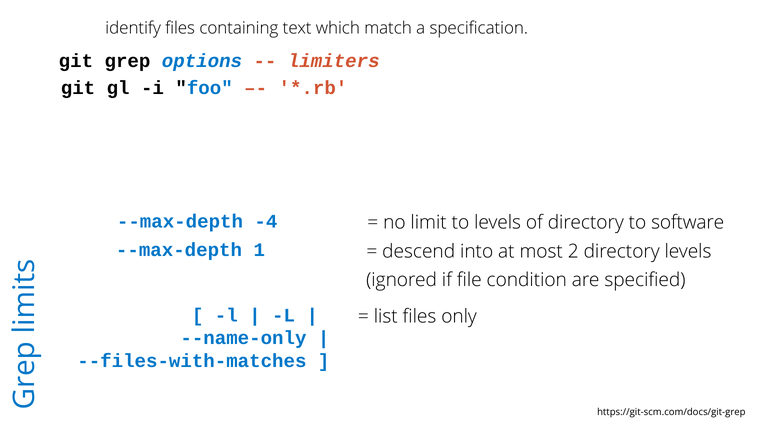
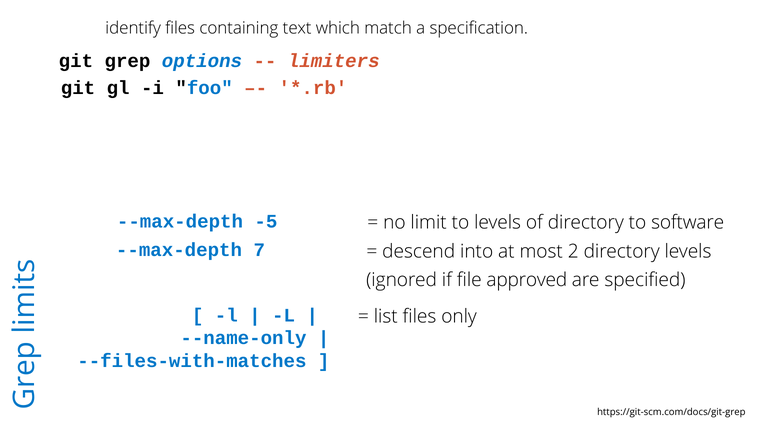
-4: -4 -> -5
1: 1 -> 7
condition: condition -> approved
